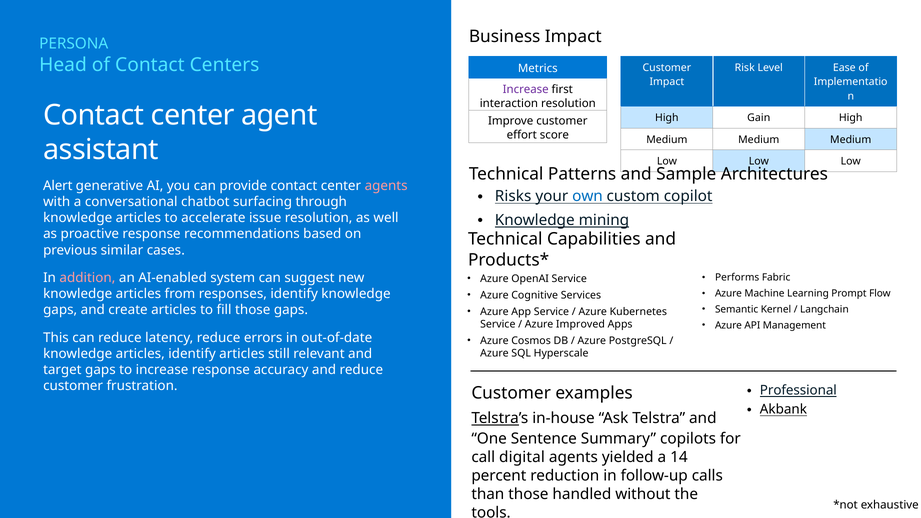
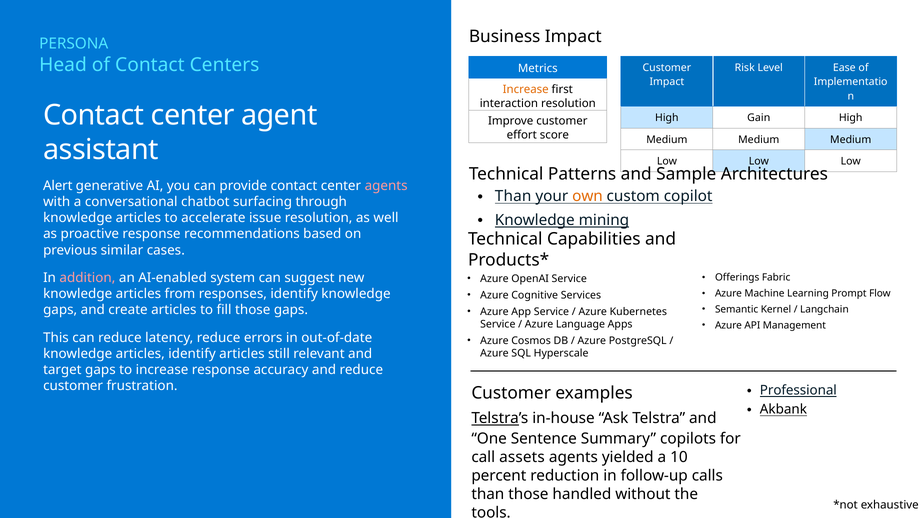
Increase at (526, 89) colour: purple -> orange
Risks at (513, 196): Risks -> Than
own colour: blue -> orange
Performs: Performs -> Offerings
Improved: Improved -> Language
digital: digital -> assets
14: 14 -> 10
